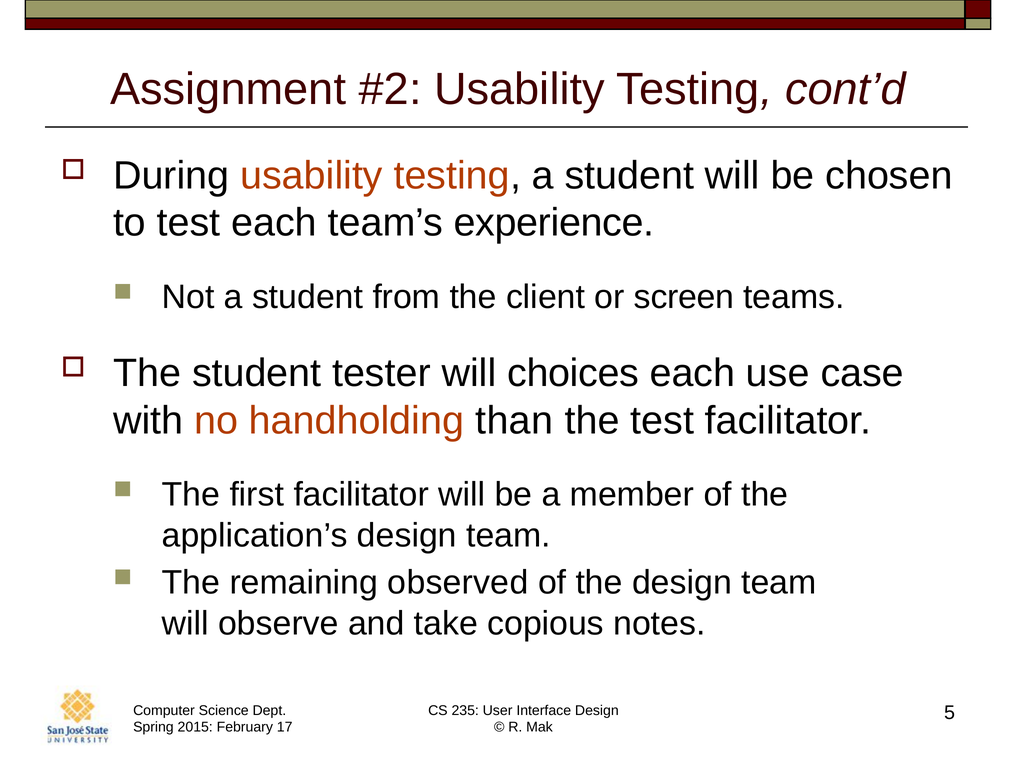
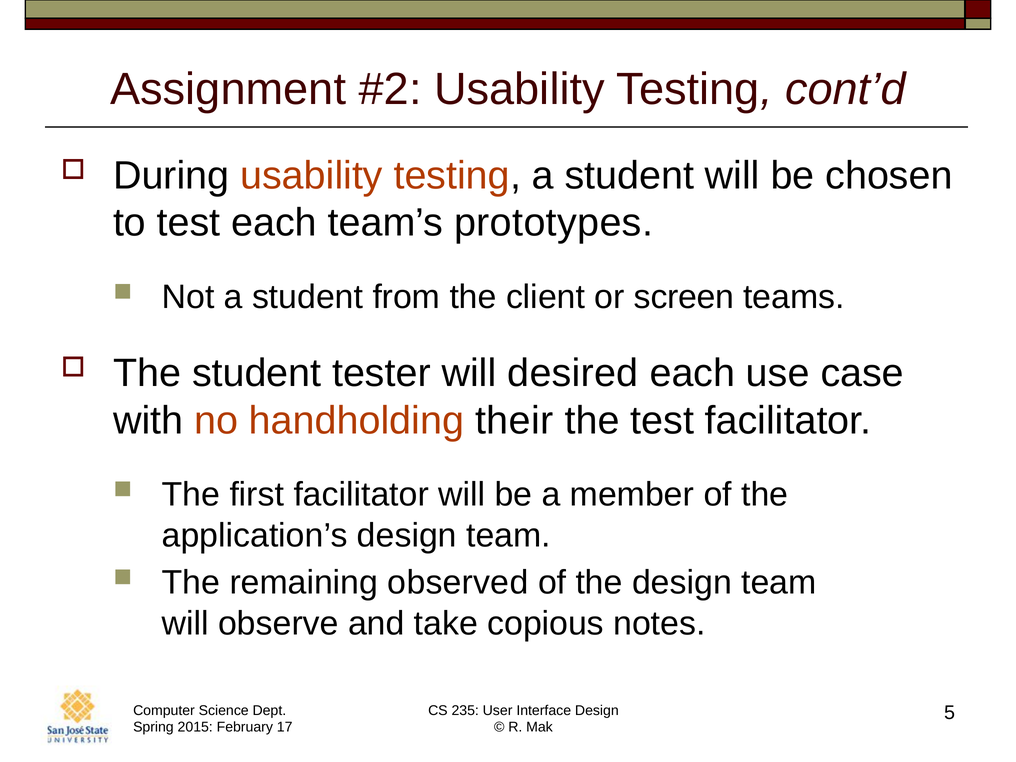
experience: experience -> prototypes
choices: choices -> desired
than: than -> their
